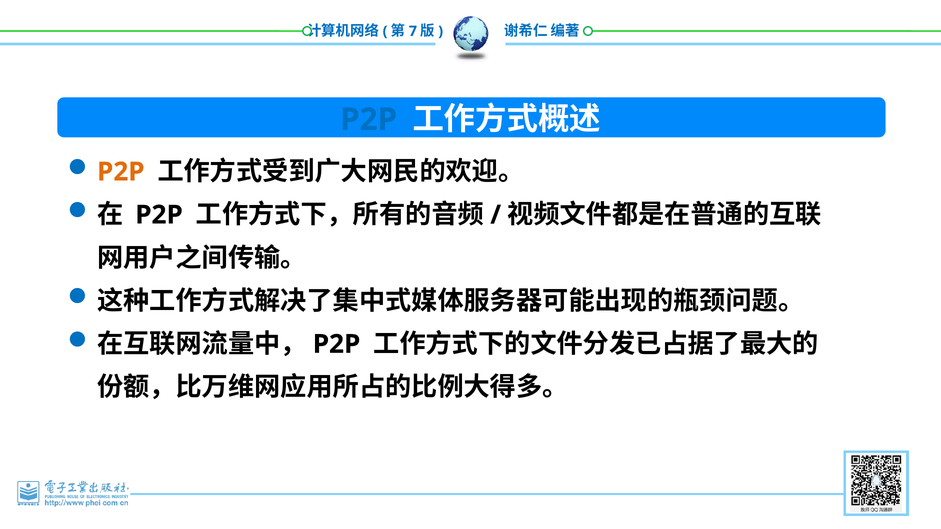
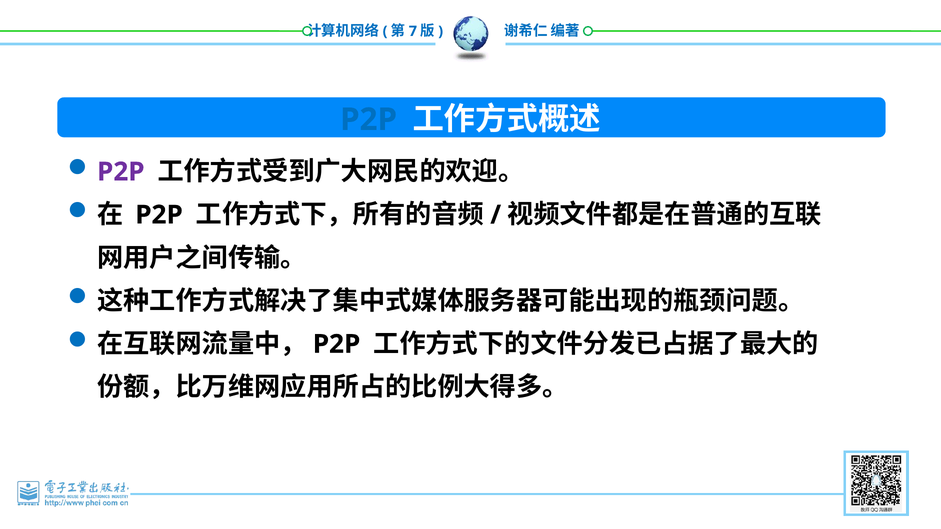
P2P at (121, 172) colour: orange -> purple
